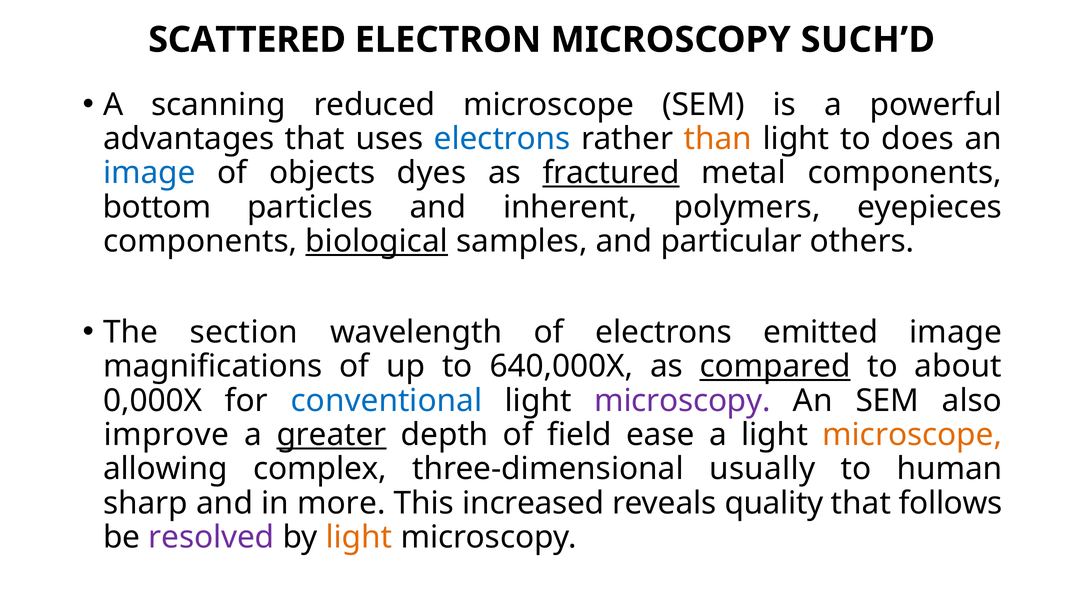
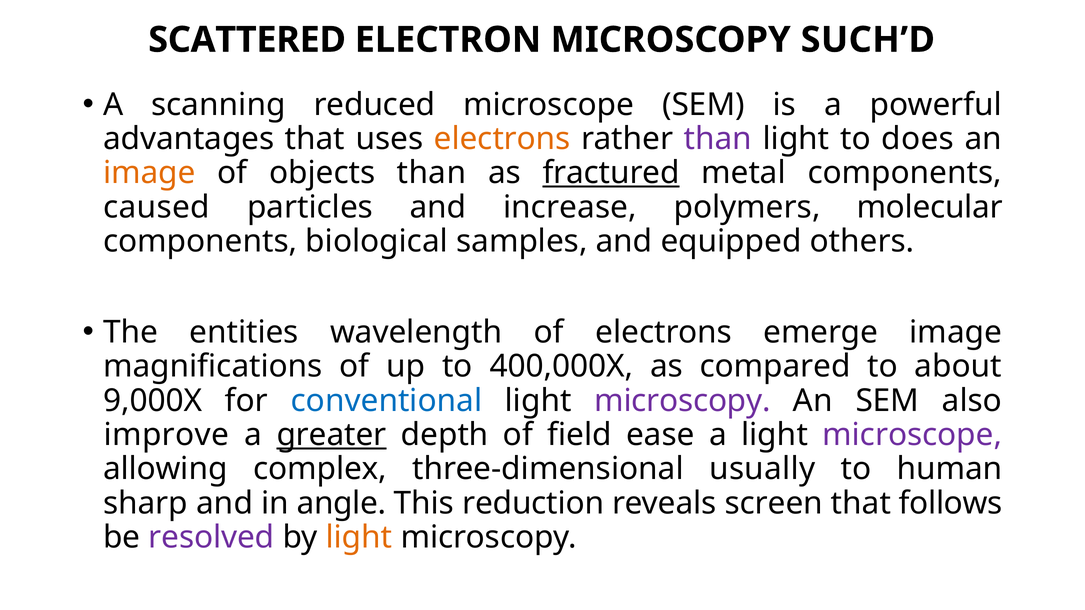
electrons at (502, 139) colour: blue -> orange
than at (718, 139) colour: orange -> purple
image at (149, 173) colour: blue -> orange
objects dyes: dyes -> than
bottom: bottom -> caused
inherent: inherent -> increase
eyepieces: eyepieces -> molecular
biological underline: present -> none
particular: particular -> equipped
section: section -> entities
emitted: emitted -> emerge
640,000X: 640,000X -> 400,000X
compared underline: present -> none
0,000X: 0,000X -> 9,000X
microscope at (912, 435) colour: orange -> purple
more: more -> angle
increased: increased -> reduction
quality: quality -> screen
